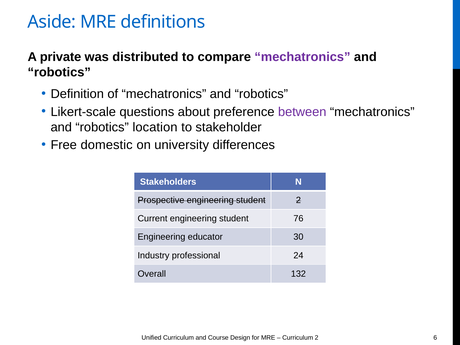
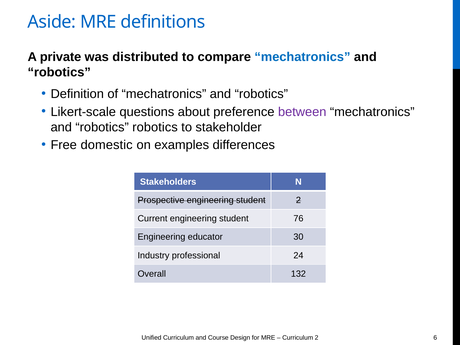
mechatronics at (302, 57) colour: purple -> blue
robotics location: location -> robotics
university: university -> examples
